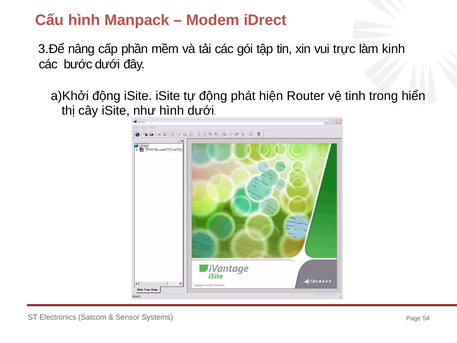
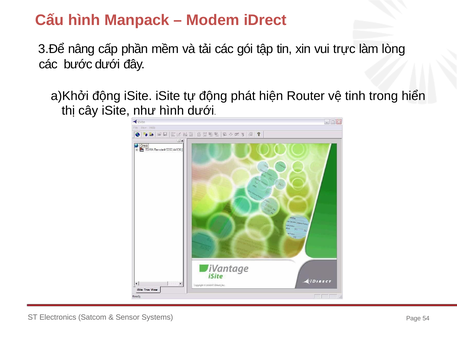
kinh: kinh -> lòng
